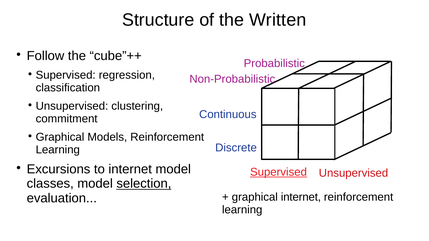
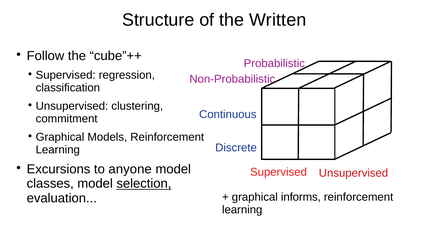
to internet: internet -> anyone
Supervised at (279, 172) underline: present -> none
graphical internet: internet -> informs
